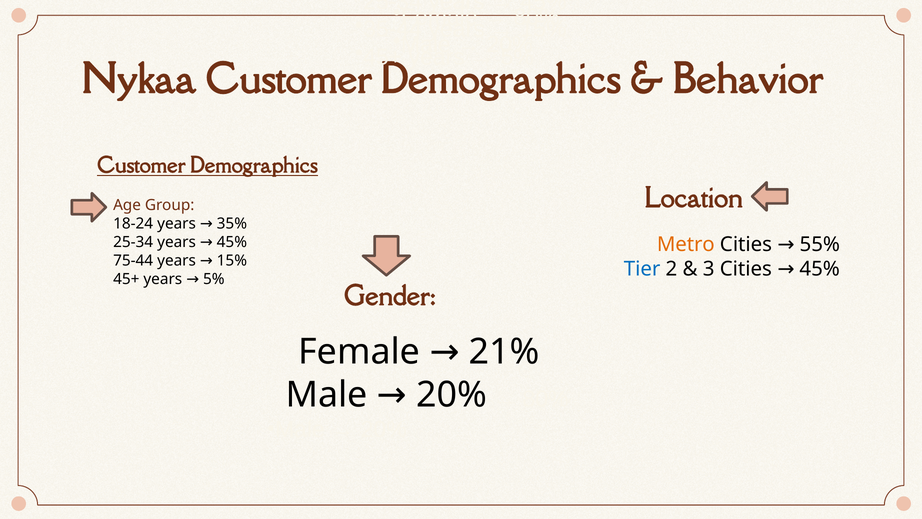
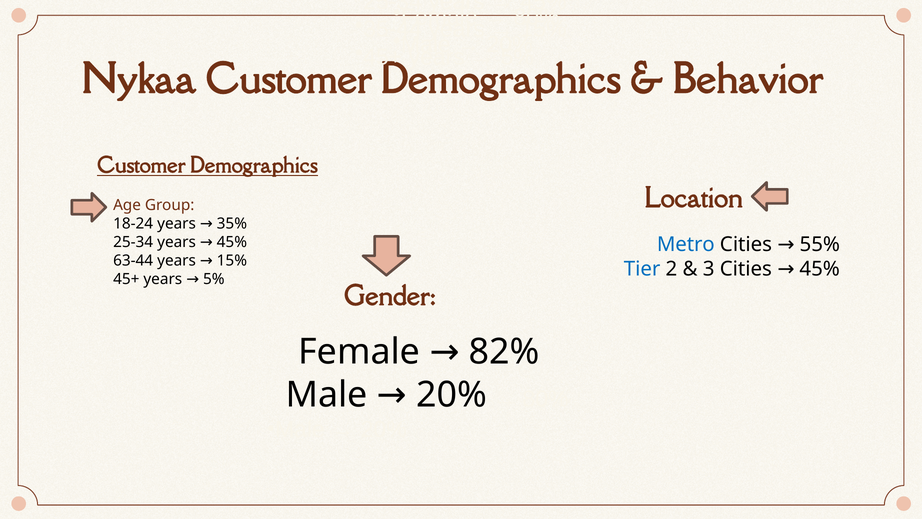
Metro colour: orange -> blue
75-44: 75-44 -> 63-44
21%: 21% -> 82%
